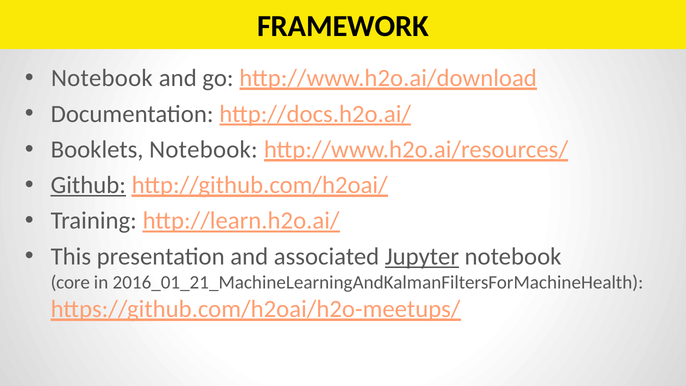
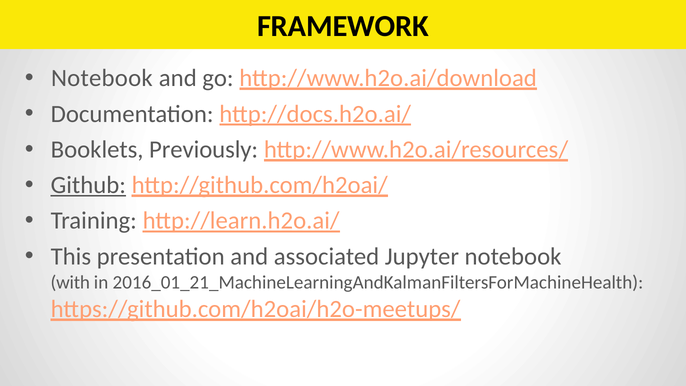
Booklets Notebook: Notebook -> Previously
Jupyter underline: present -> none
core: core -> with
